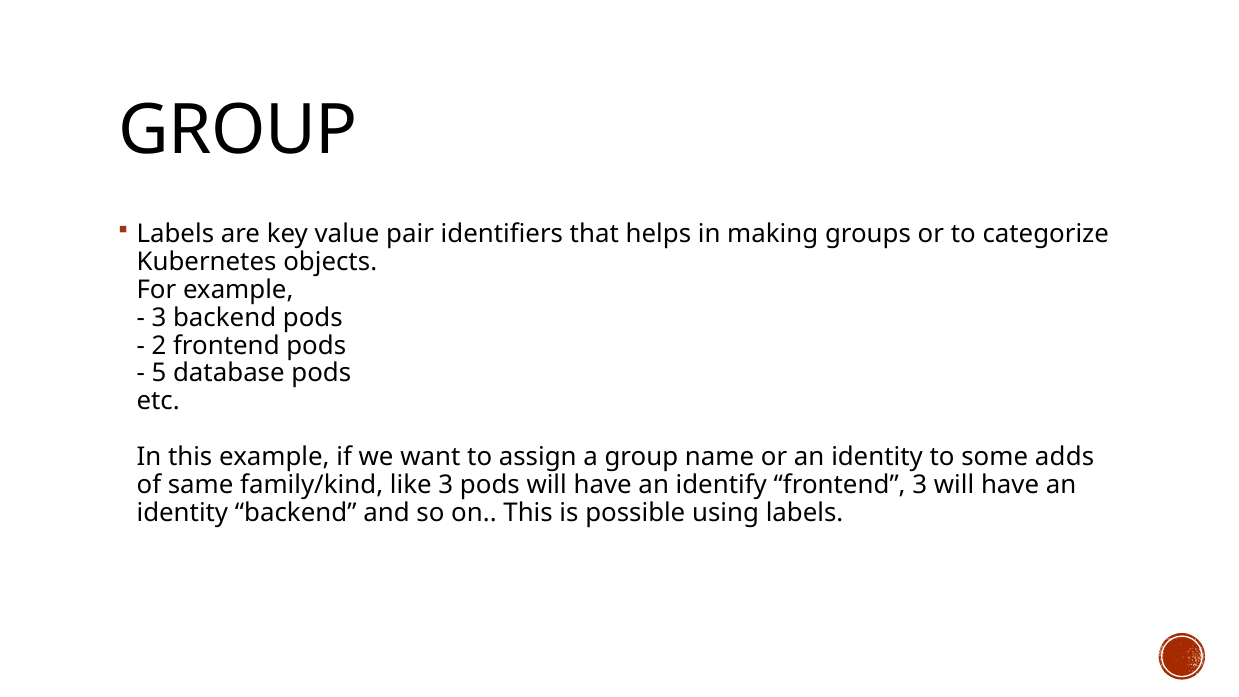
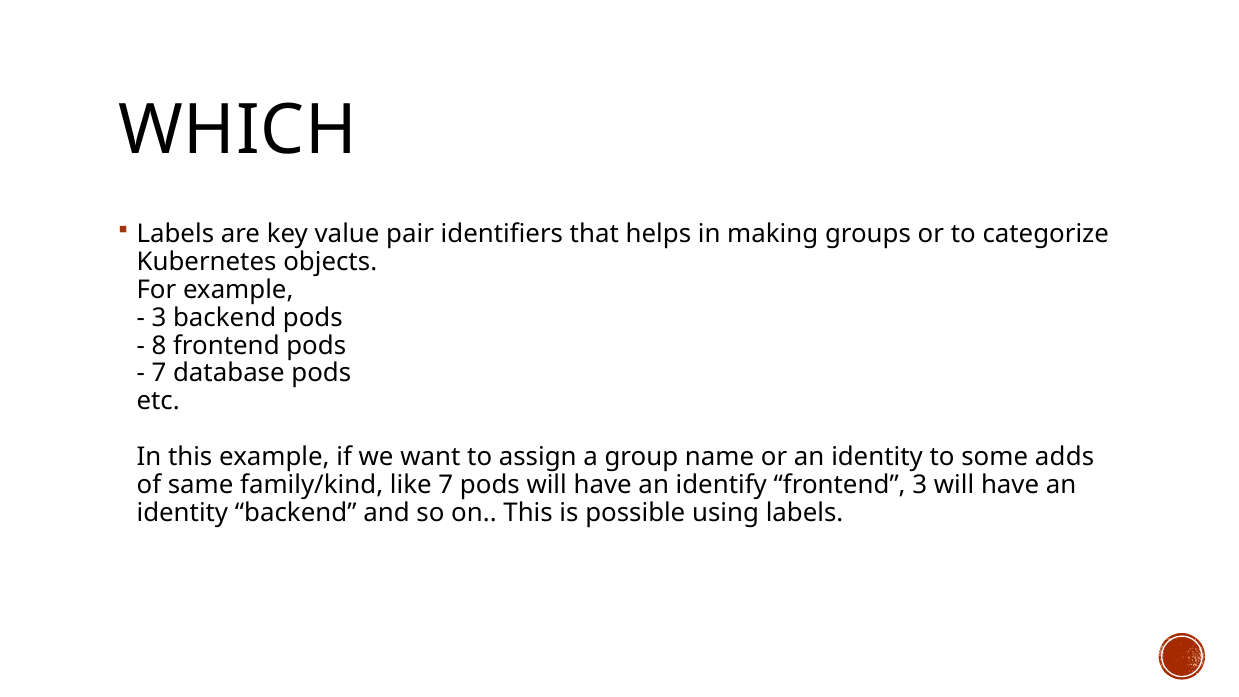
GROUP at (238, 131): GROUP -> WHICH
2: 2 -> 8
5 at (159, 373): 5 -> 7
like 3: 3 -> 7
